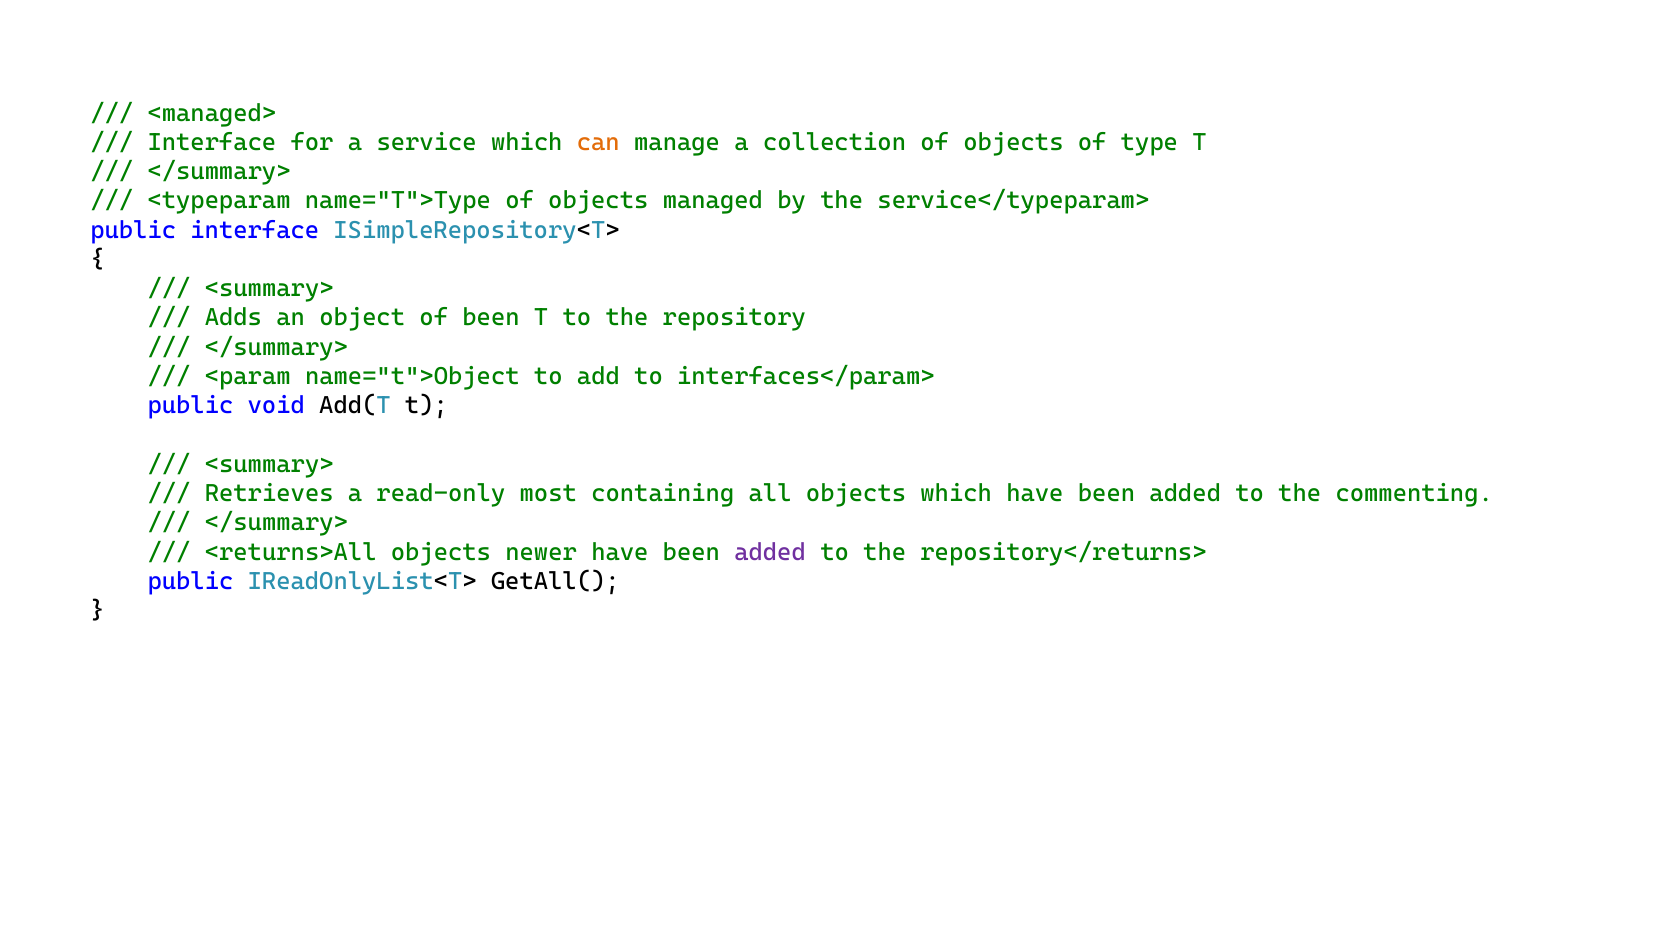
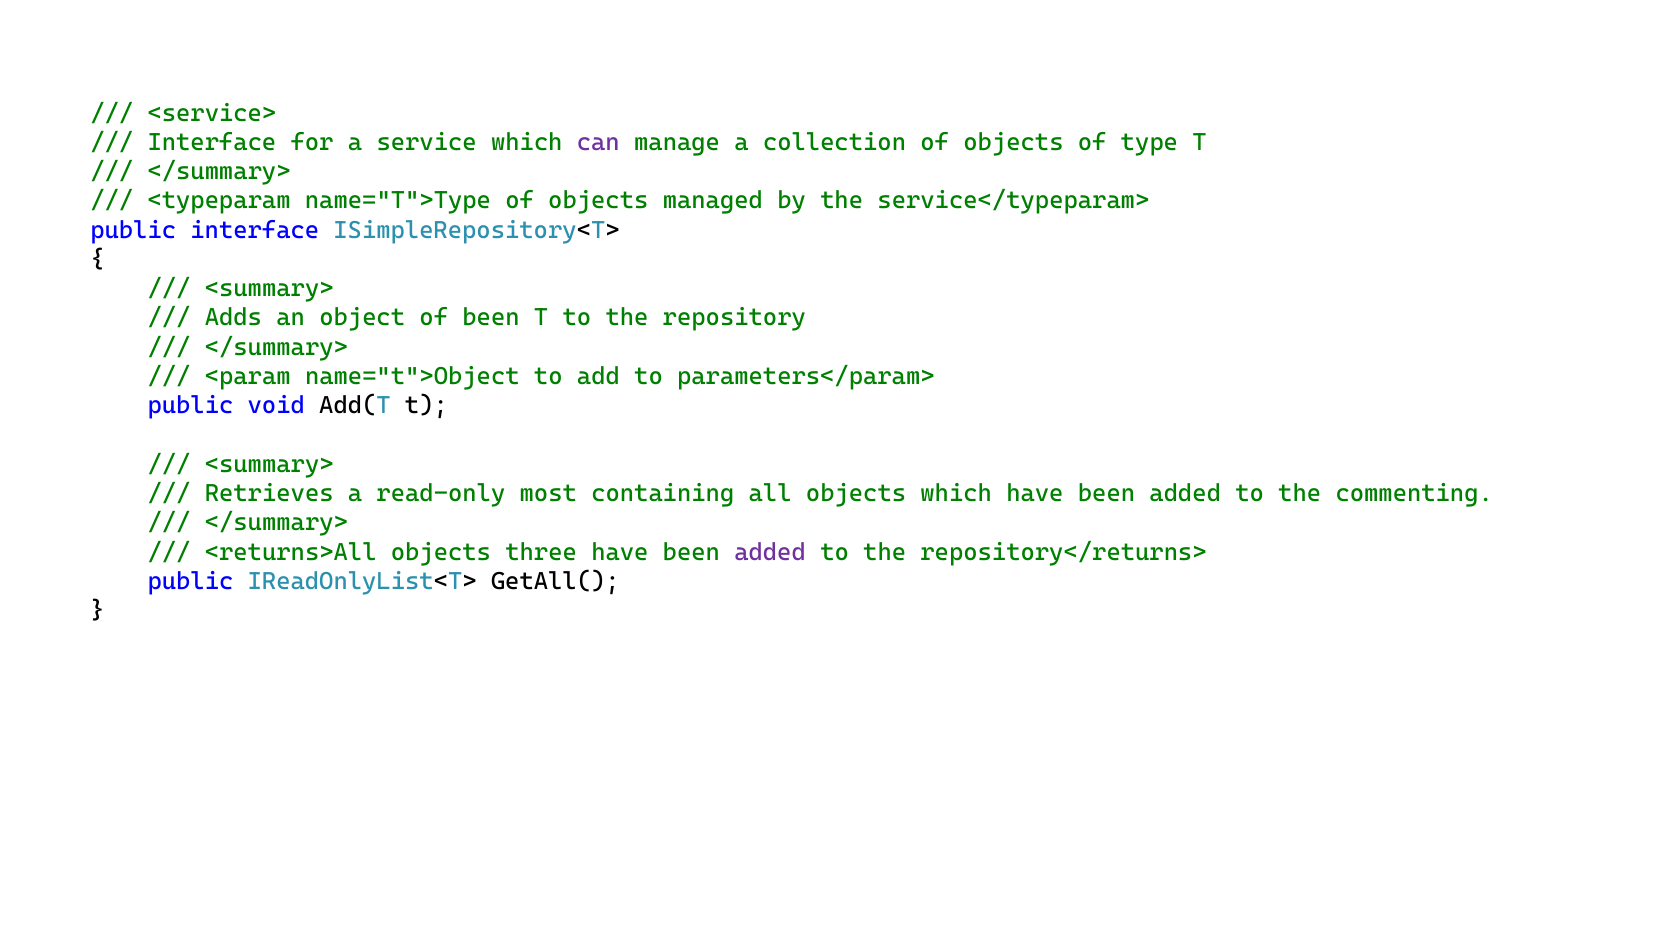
<managed>: <managed> -> <service>
can colour: orange -> purple
interfaces</param>: interfaces</param> -> parameters</param>
newer: newer -> three
